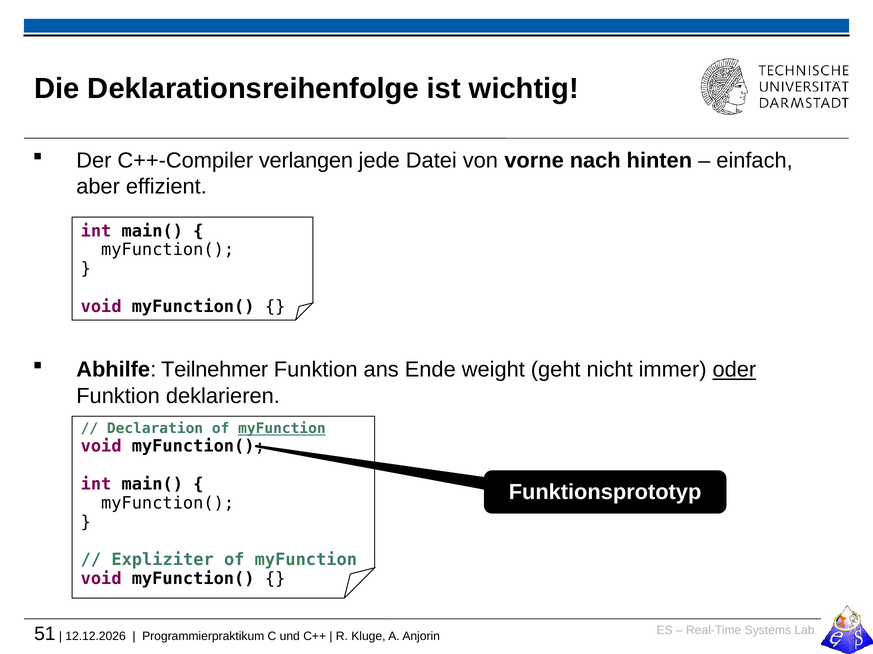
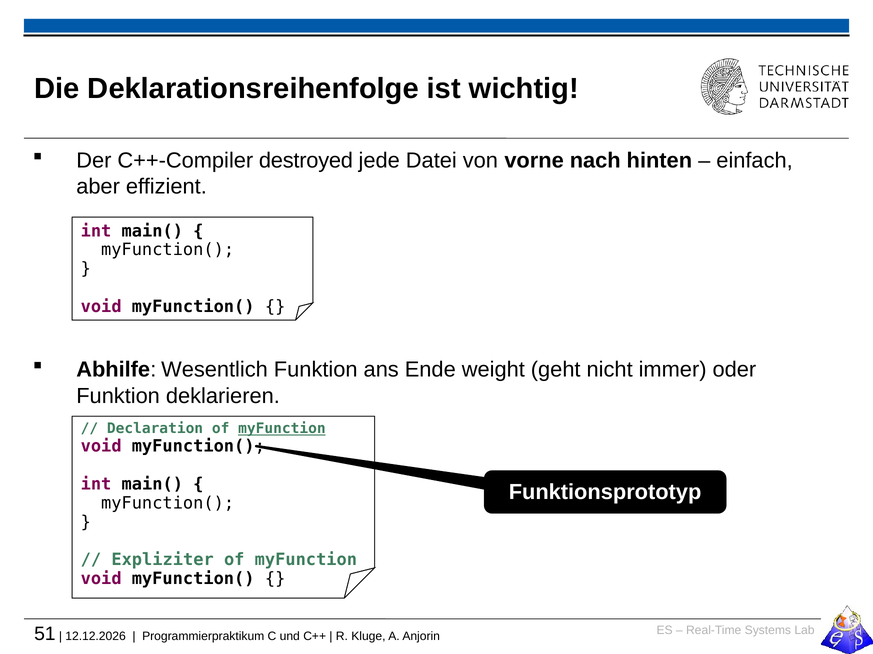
verlangen: verlangen -> destroyed
Teilnehmer: Teilnehmer -> Wesentlich
oder underline: present -> none
